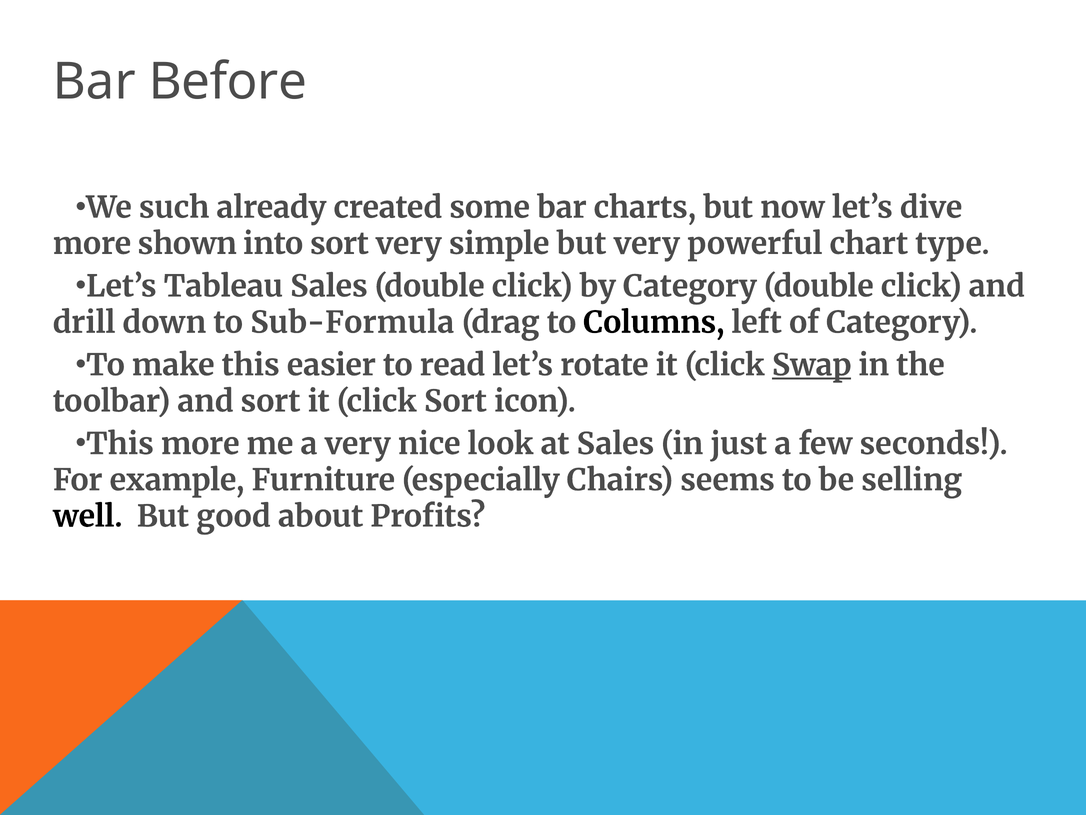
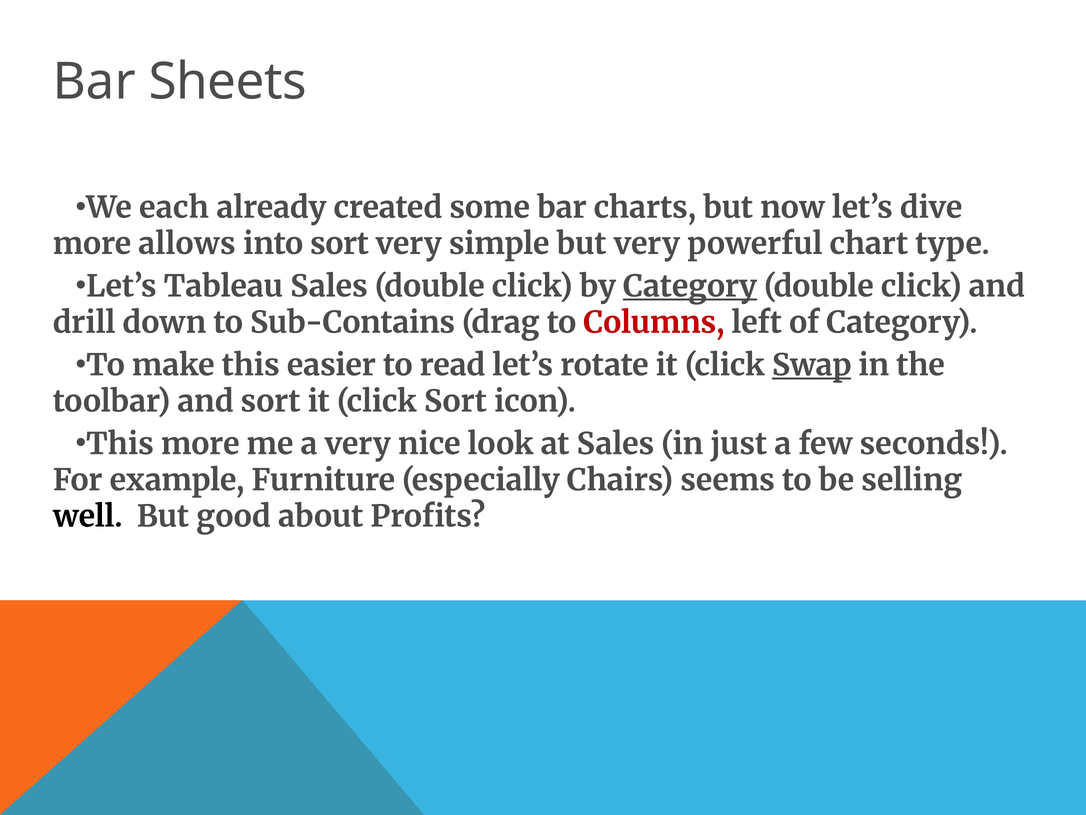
Before: Before -> Sheets
such: such -> each
shown: shown -> allows
Category at (690, 286) underline: none -> present
Sub-Formula: Sub-Formula -> Sub-Contains
Columns colour: black -> red
